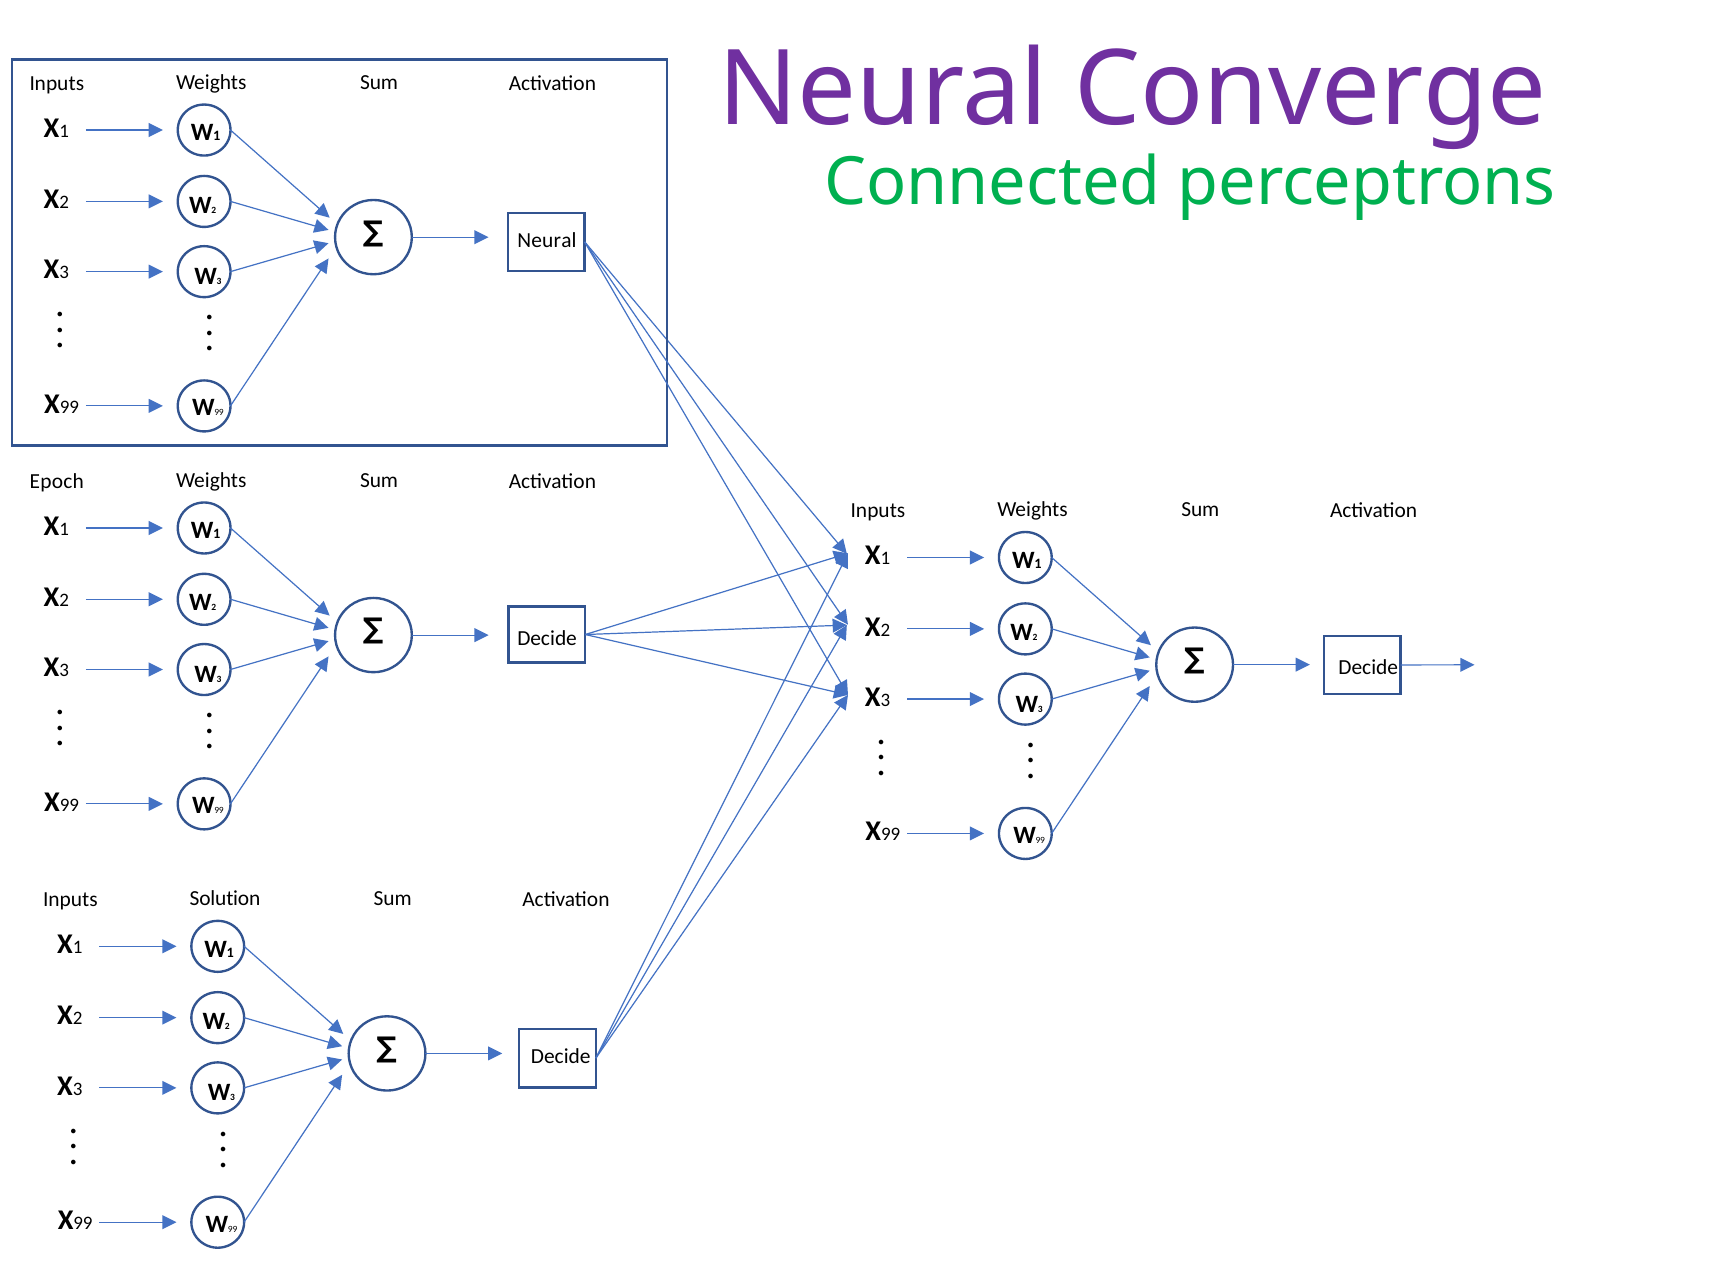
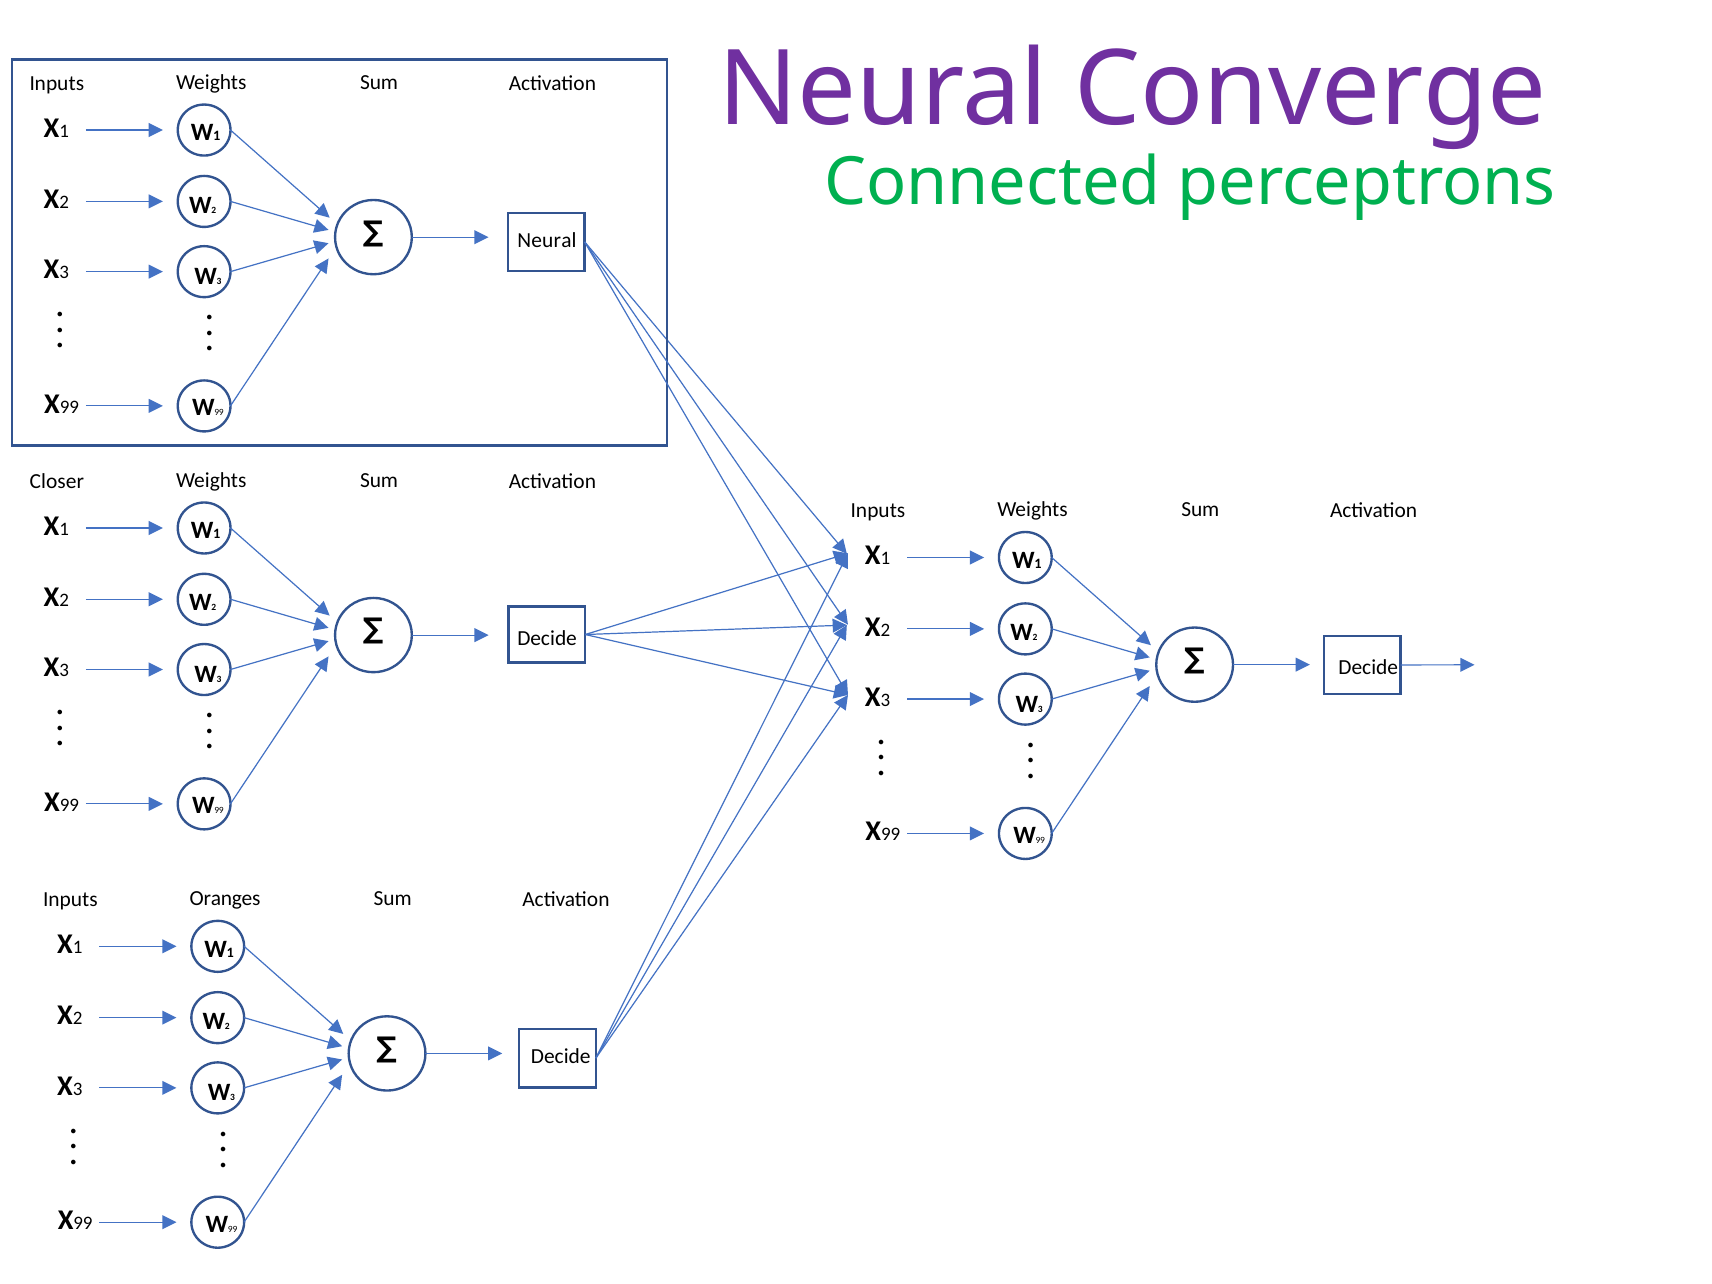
Epoch: Epoch -> Closer
Solution: Solution -> Oranges
